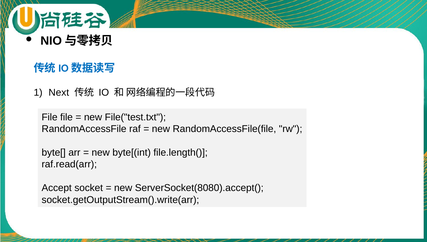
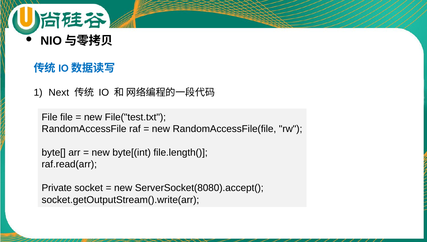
Accept: Accept -> Private
